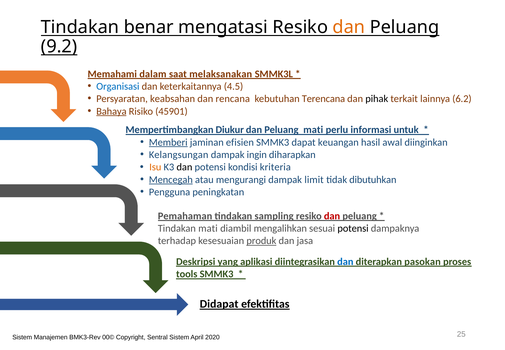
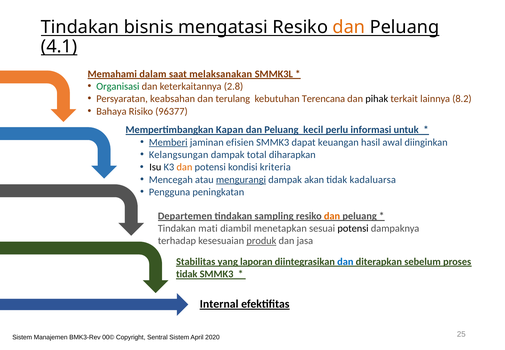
benar: benar -> bisnis
9.2: 9.2 -> 4.1
Organisasi colour: blue -> green
4.5: 4.5 -> 2.8
rencana: rencana -> terulang
6.2: 6.2 -> 8.2
Bahaya underline: present -> none
45901: 45901 -> 96377
Diukur: Diukur -> Kapan
Peluang mati: mati -> kecil
ingin: ingin -> total
Isu colour: orange -> black
dan at (184, 167) colour: black -> orange
Mencegah underline: present -> none
mengurangi underline: none -> present
limit: limit -> akan
dibutuhkan: dibutuhkan -> kadaluarsa
Pemahaman: Pemahaman -> Departemen
dan at (332, 216) colour: red -> orange
mengalihkan: mengalihkan -> menetapkan
Deskripsi: Deskripsi -> Stabilitas
aplikasi: aplikasi -> laporan
pasokan: pasokan -> sebelum
tools at (187, 274): tools -> tidak
Didapat: Didapat -> Internal
